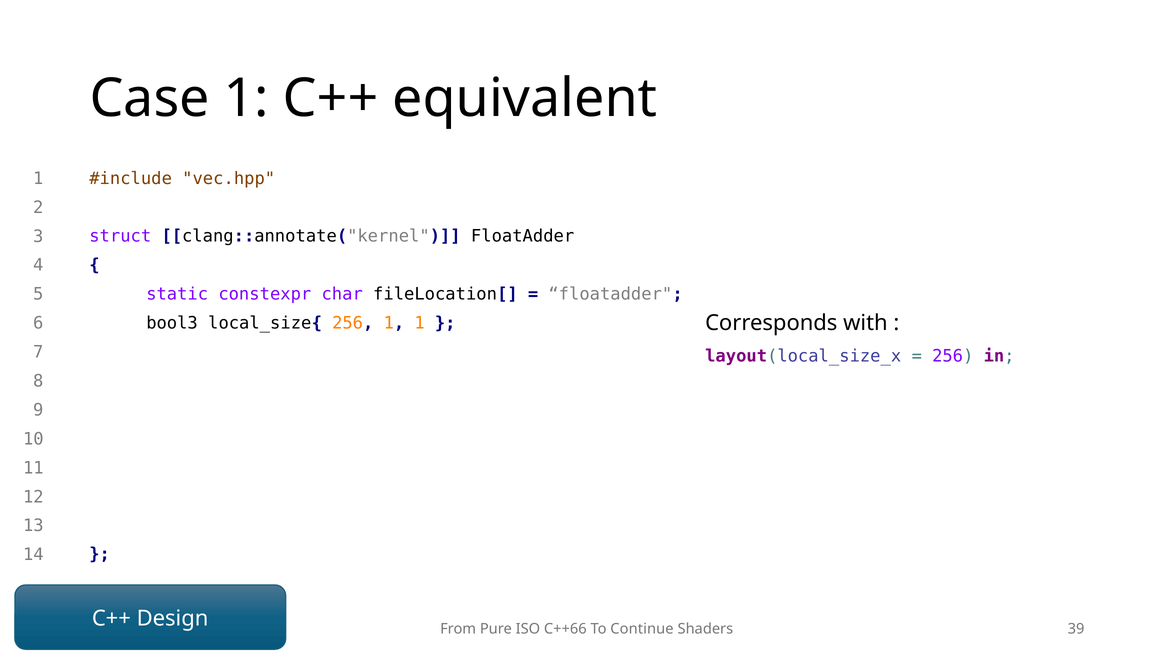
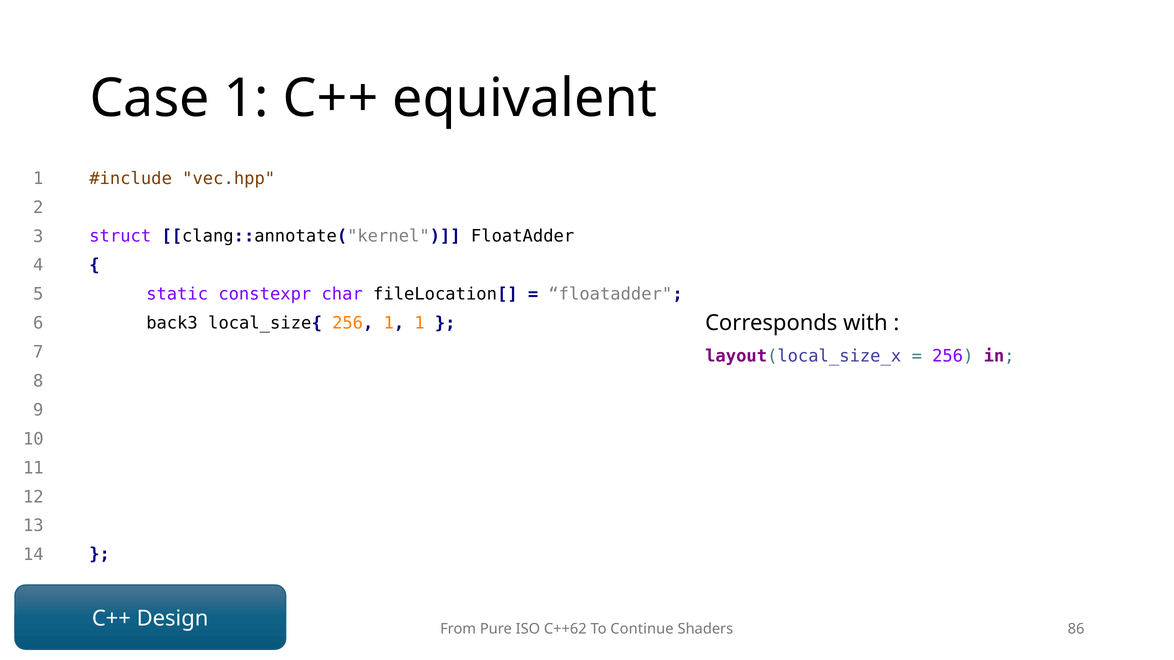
bool3: bool3 -> back3
C++66: C++66 -> C++62
39: 39 -> 86
